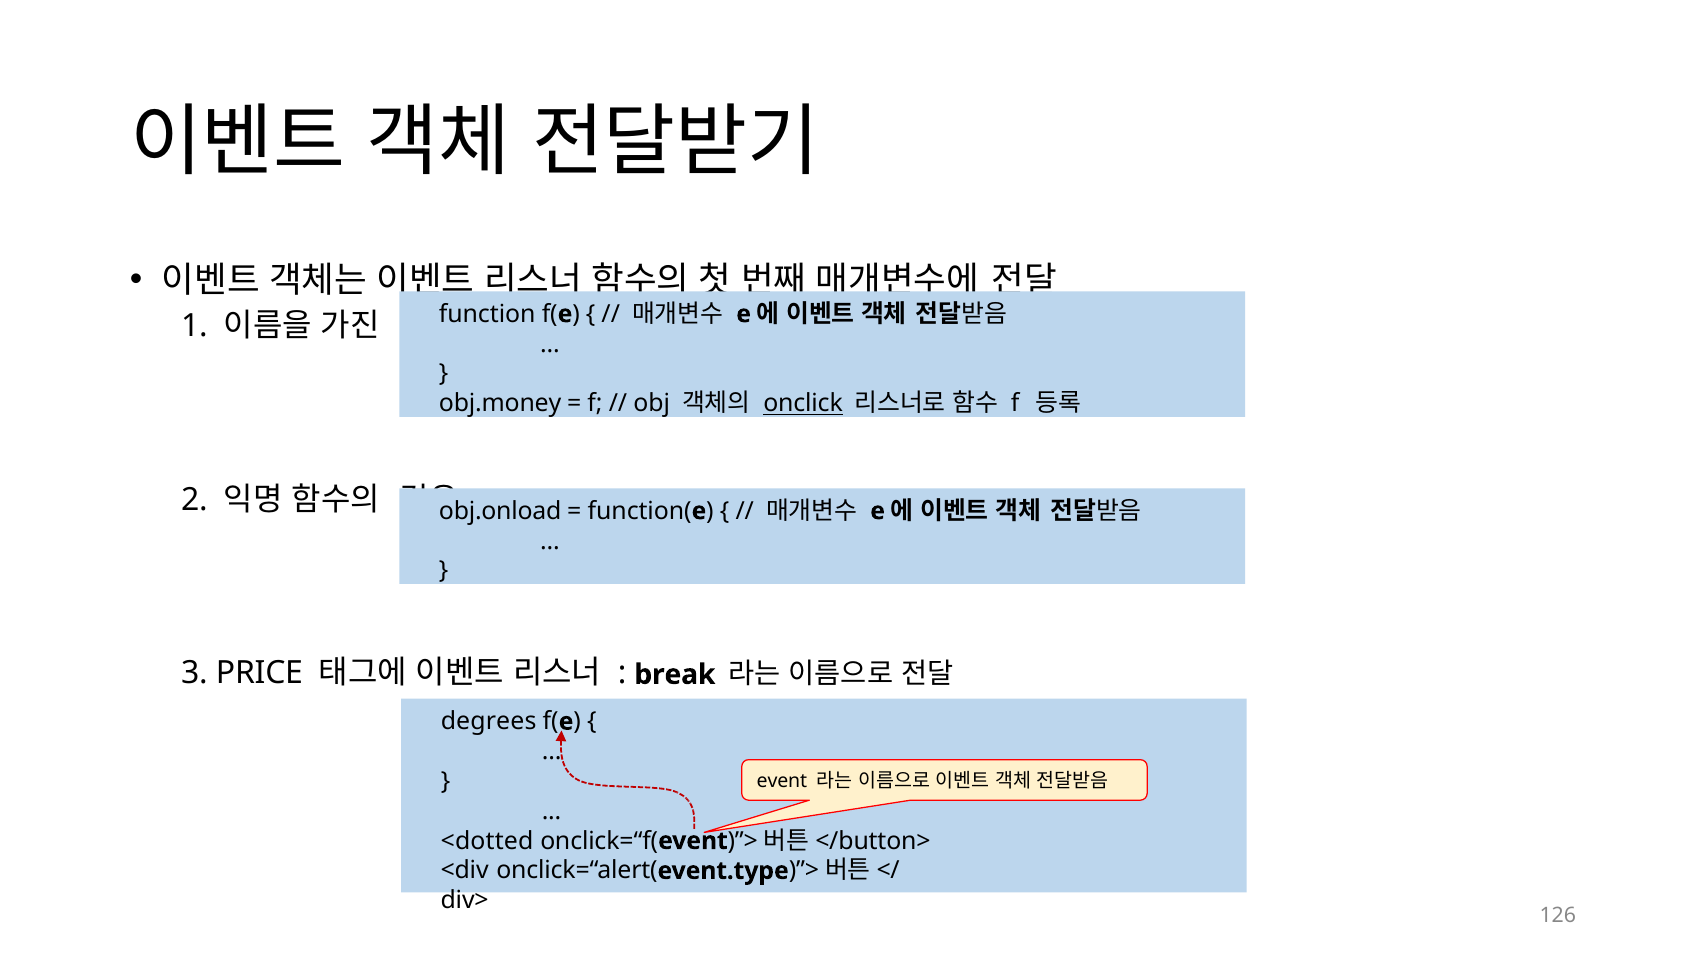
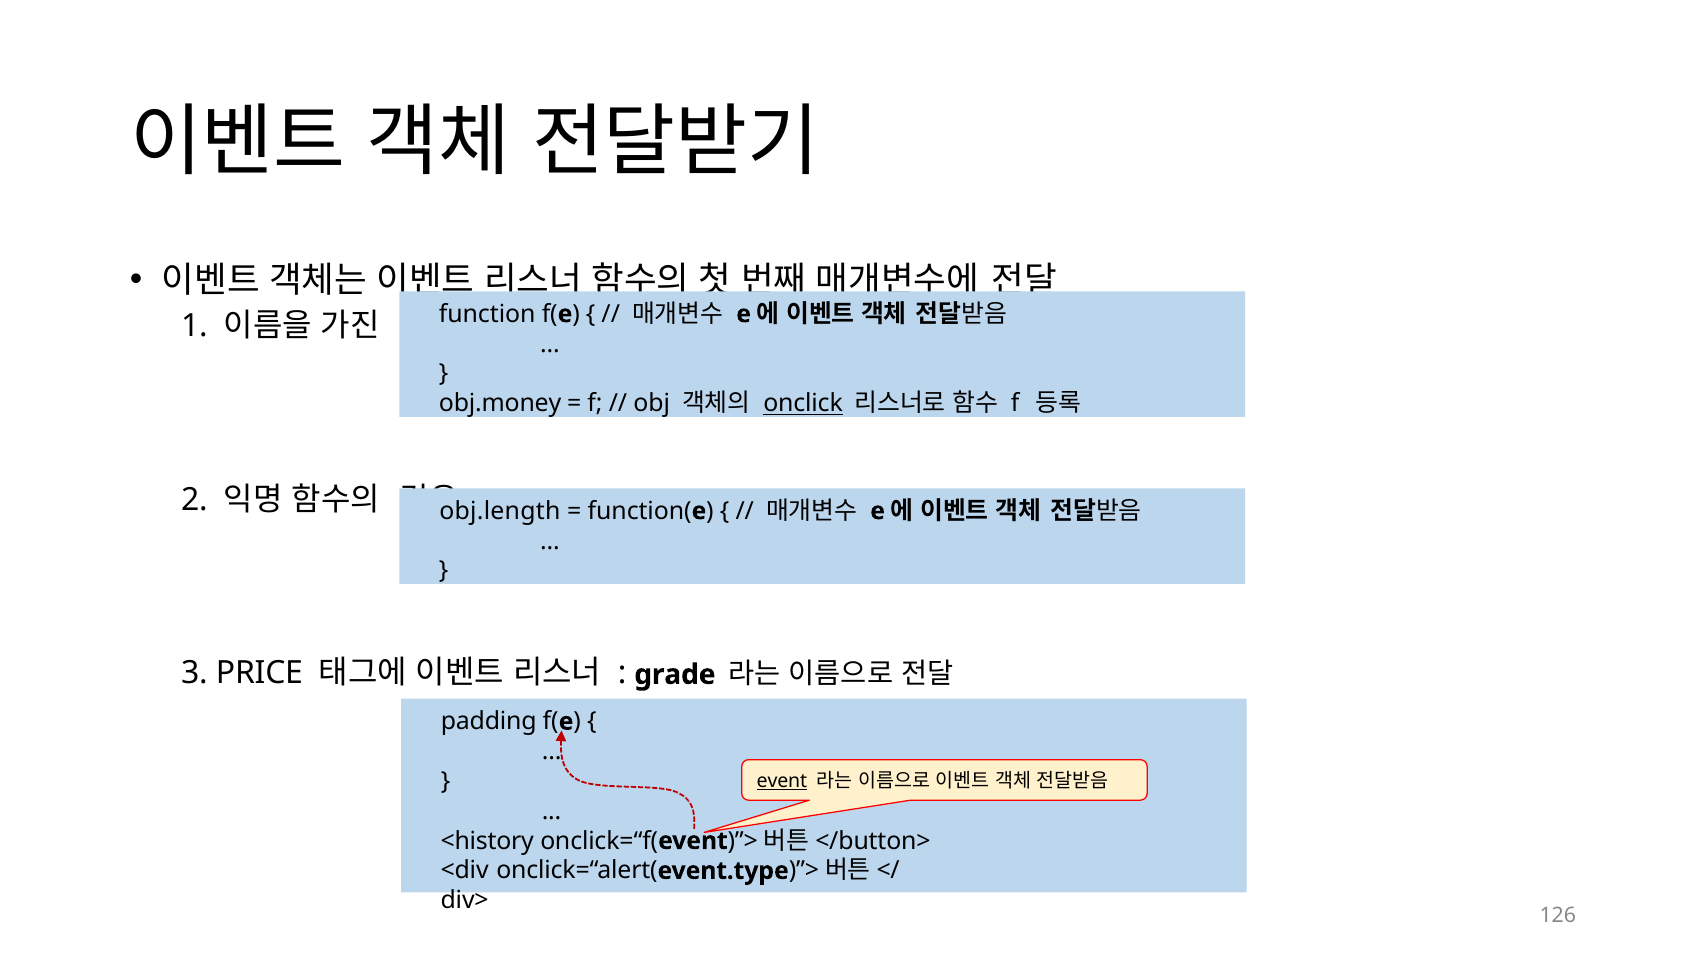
obj.onload: obj.onload -> obj.length
break: break -> grade
degrees: degrees -> padding
event underline: none -> present
<dotted: <dotted -> <history
